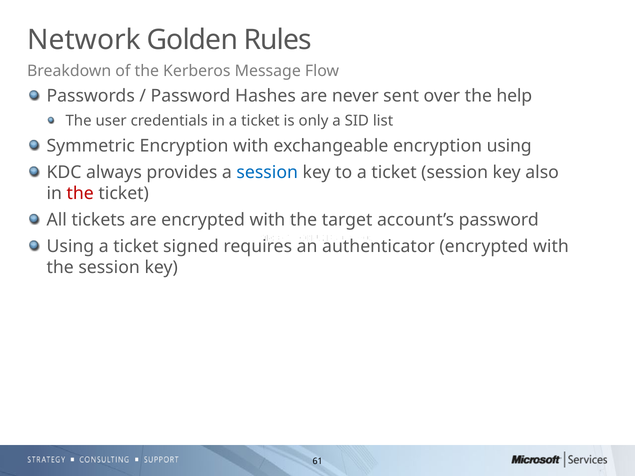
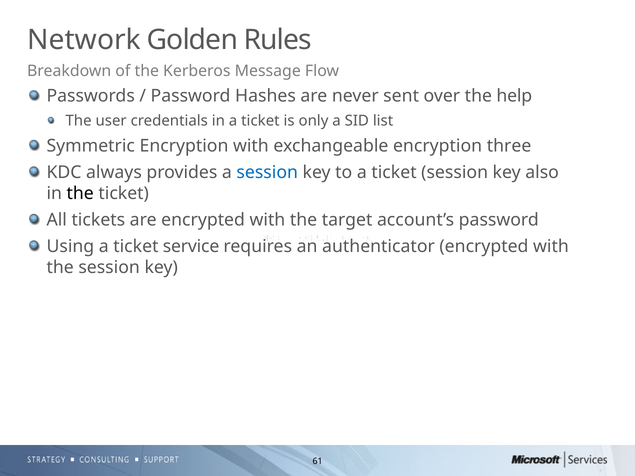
encryption using: using -> three
the at (80, 193) colour: red -> black
signed: signed -> service
